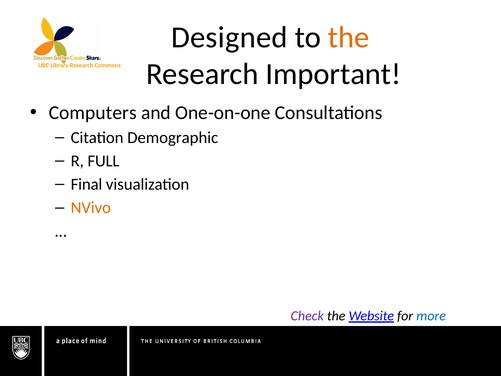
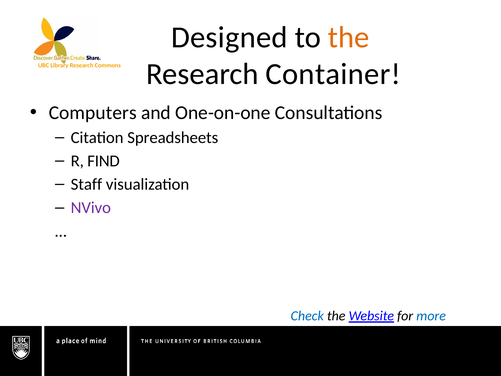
Important: Important -> Container
Demographic: Demographic -> Spreadsheets
FULL: FULL -> FIND
Final: Final -> Staff
NVivo colour: orange -> purple
Check colour: purple -> blue
